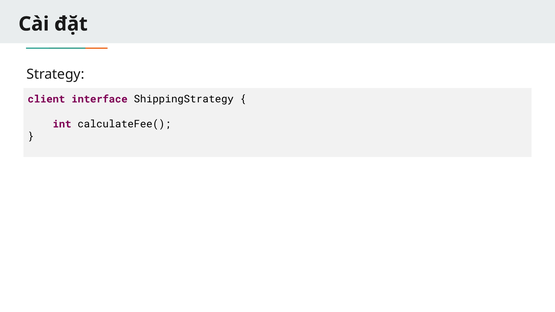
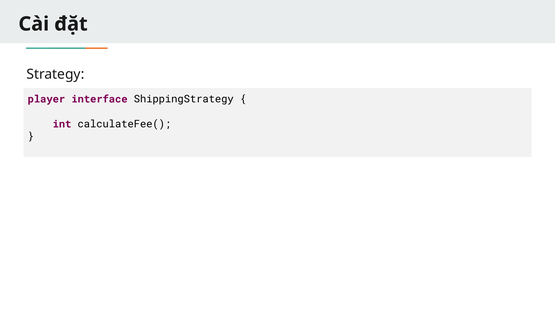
client: client -> player
